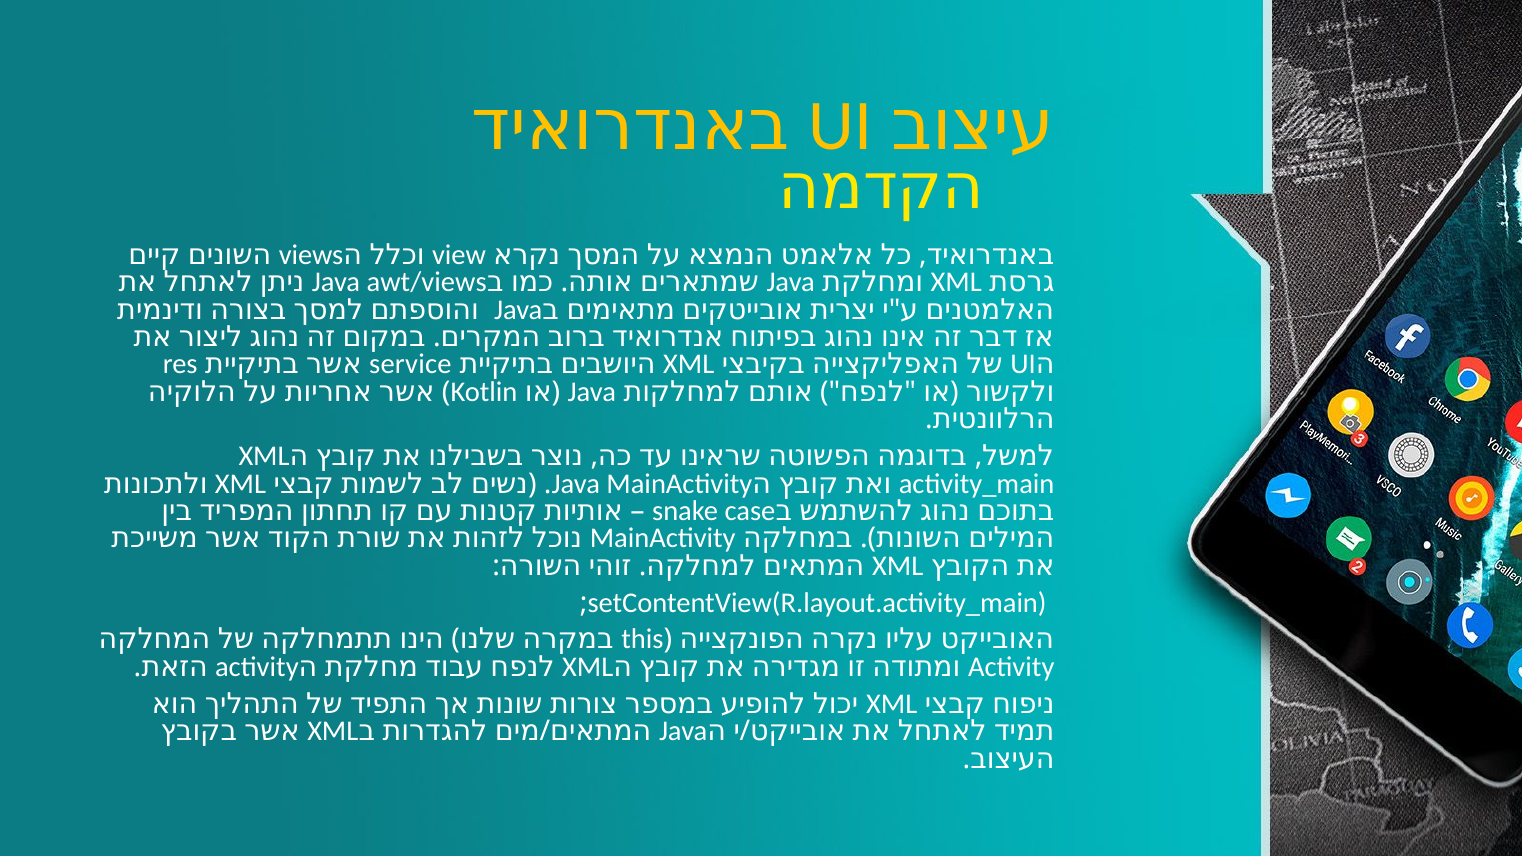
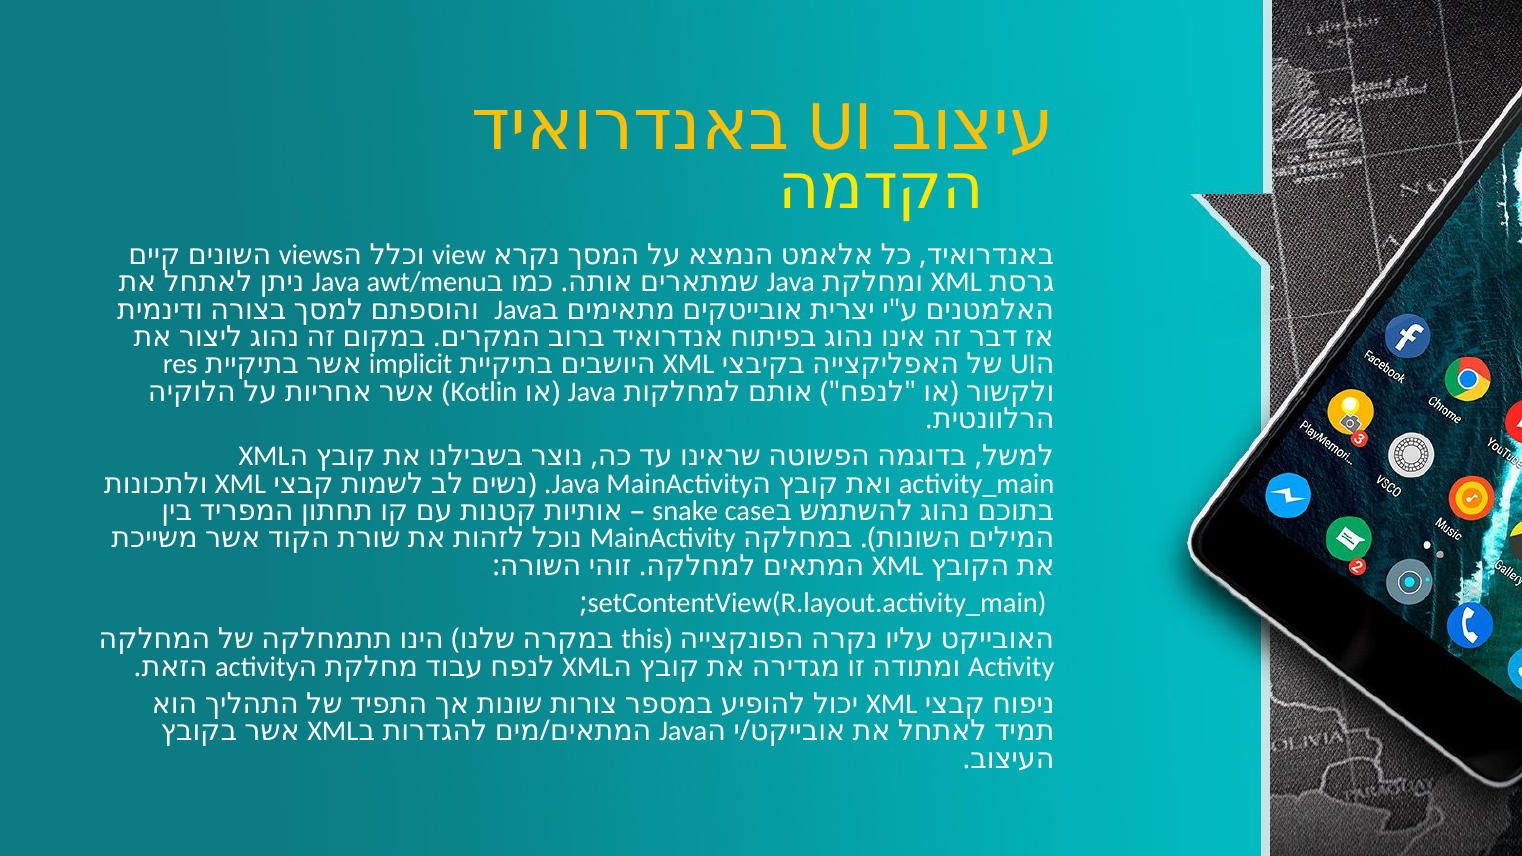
awt/views: awt/views -> awt/menu
service: service -> implicit
